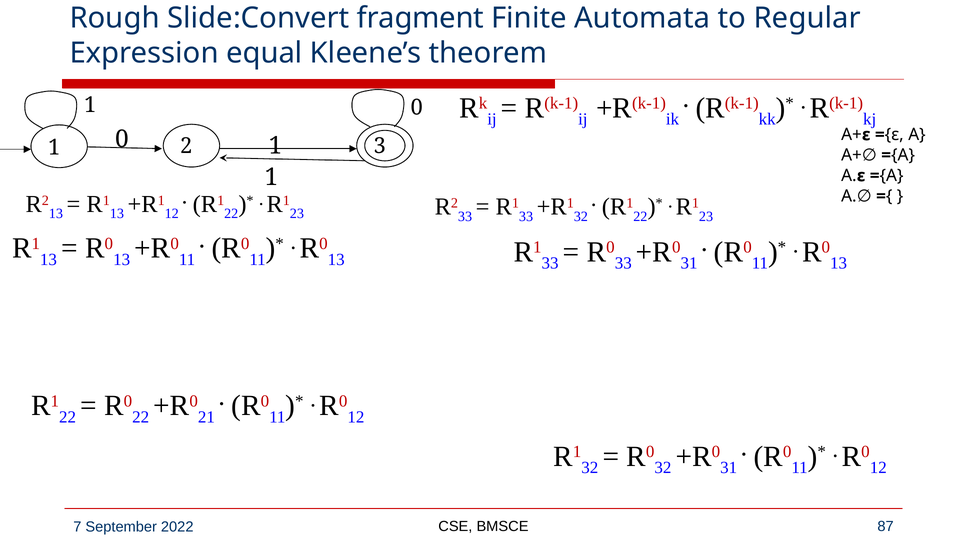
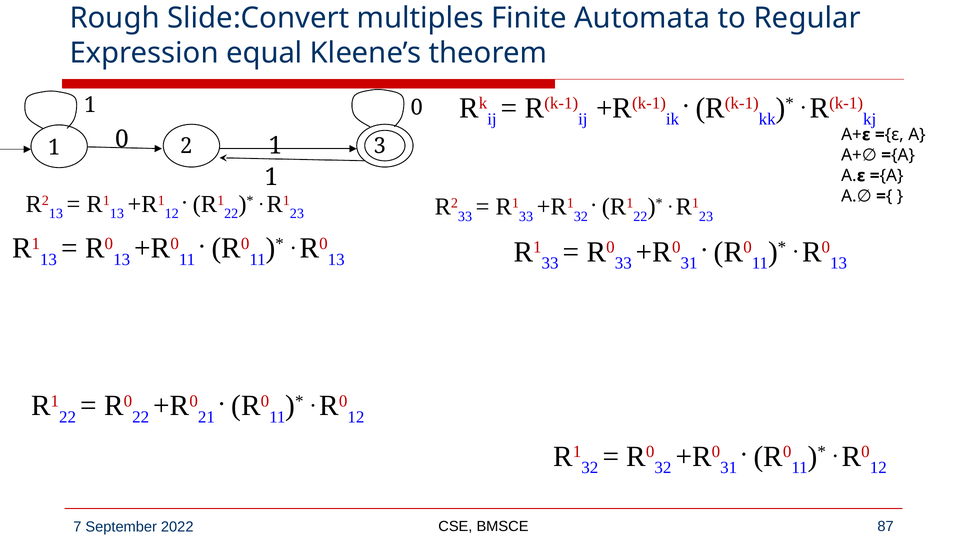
fragment: fragment -> multiples
